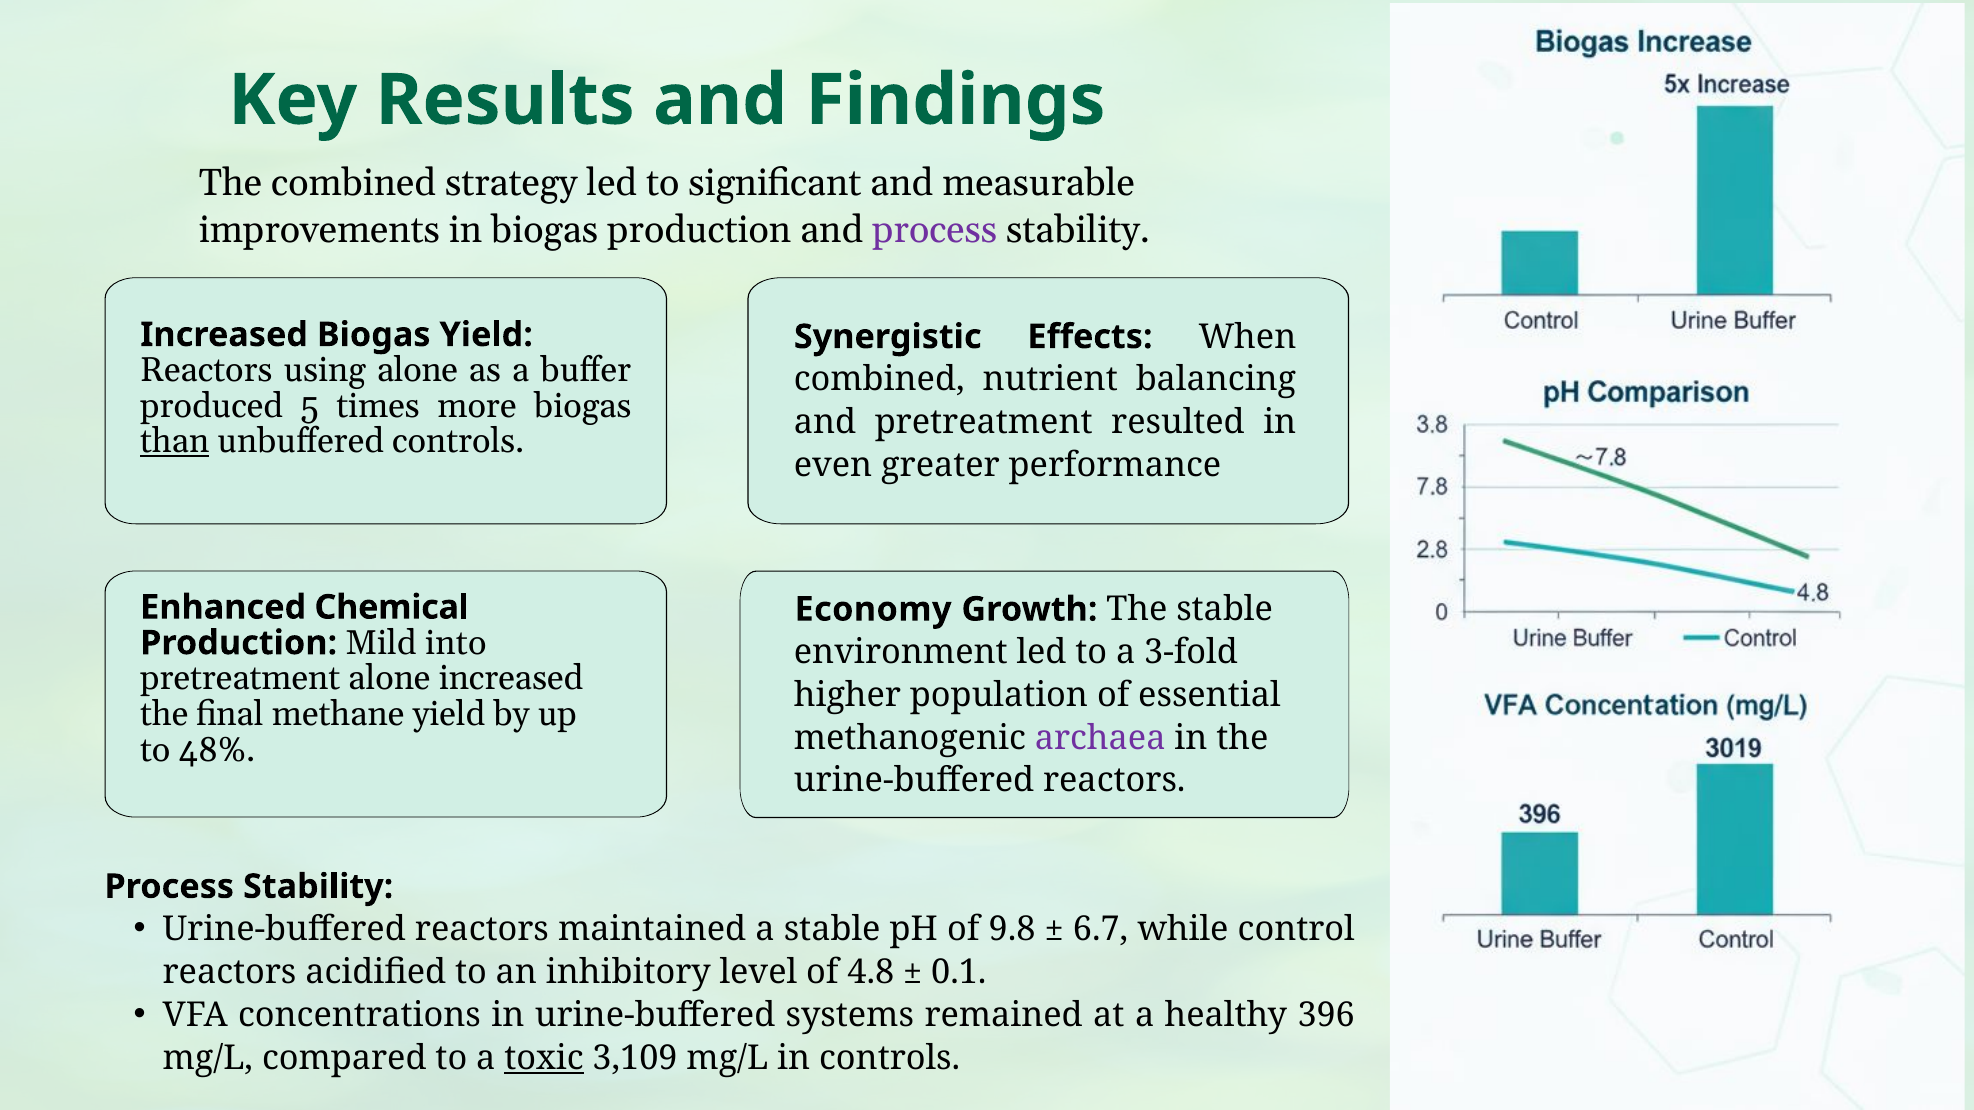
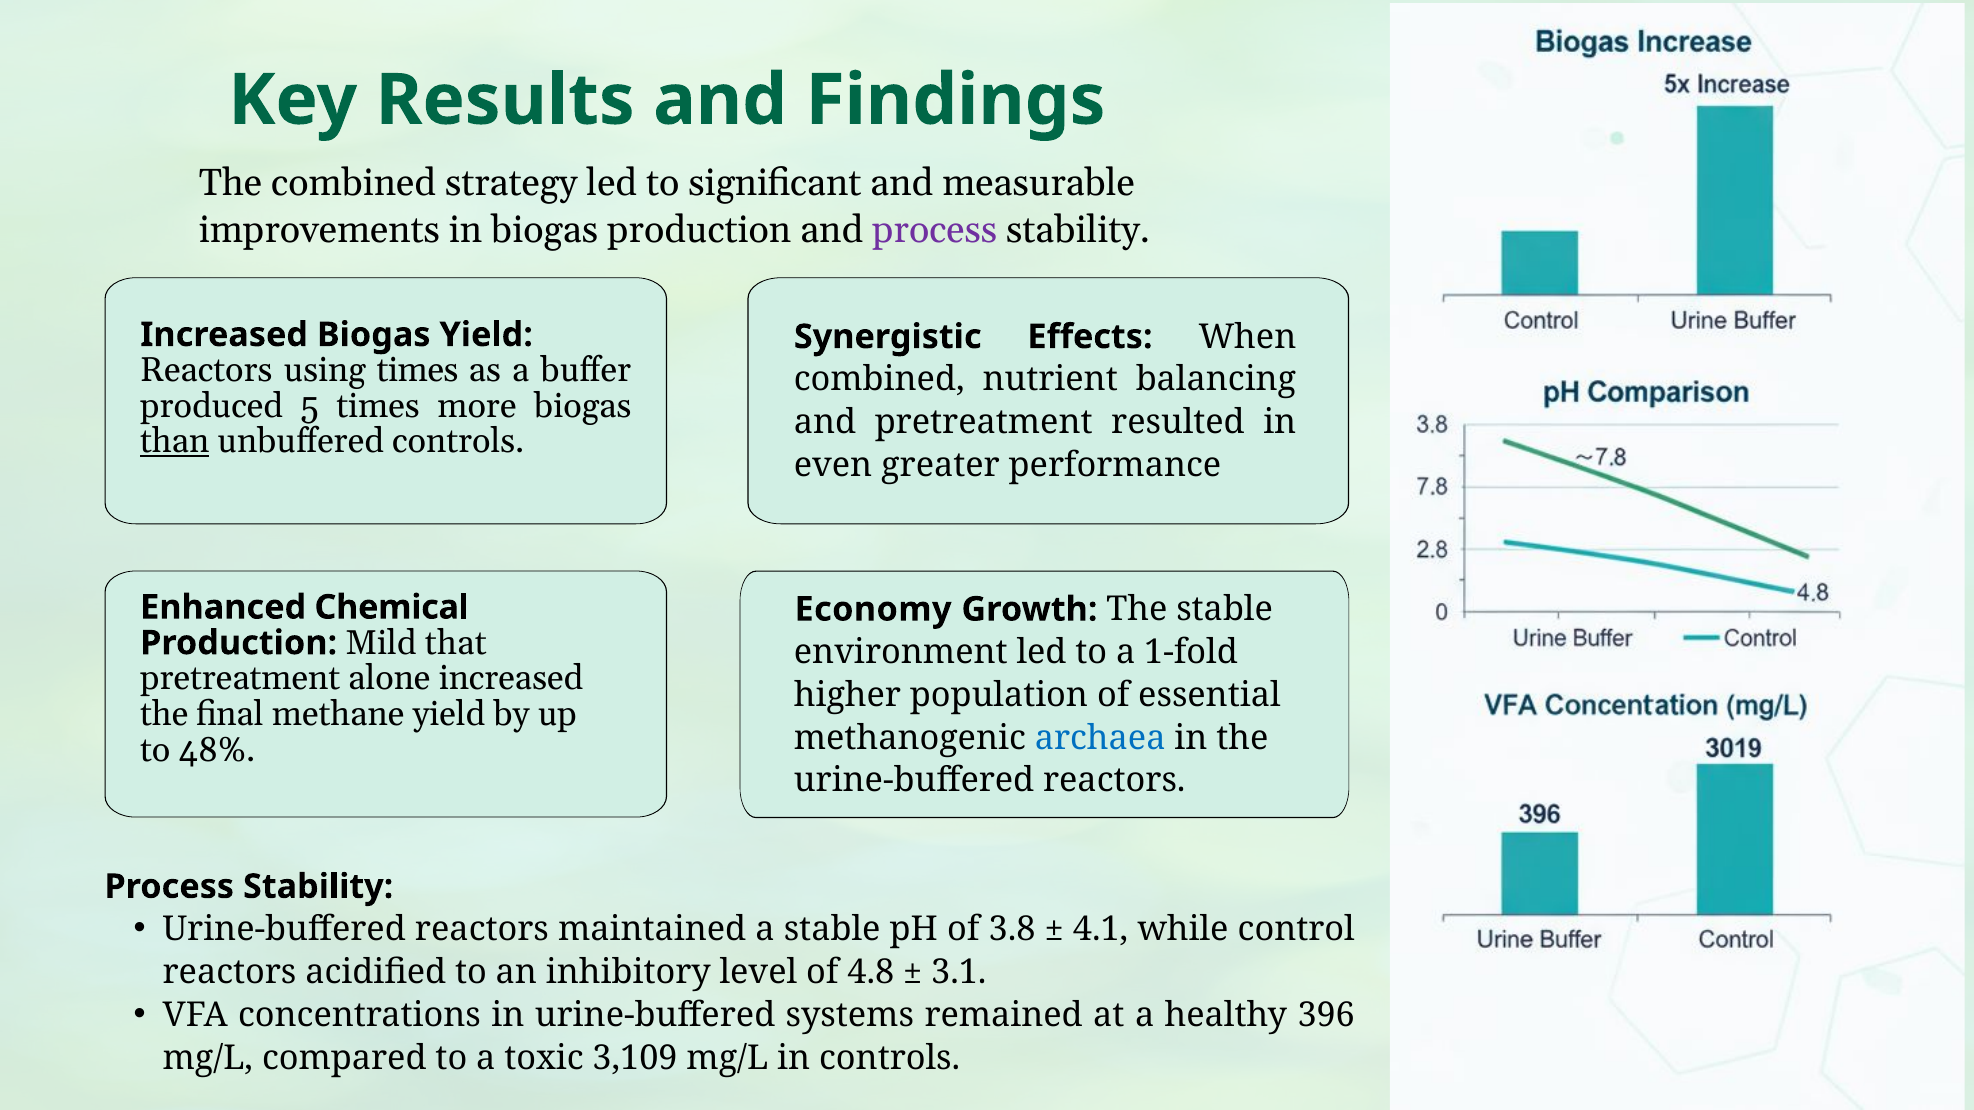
using alone: alone -> times
into: into -> that
3-fold: 3-fold -> 1-fold
archaea colour: purple -> blue
9.8: 9.8 -> 3.8
6.7: 6.7 -> 4.1
0.1: 0.1 -> 3.1
toxic underline: present -> none
